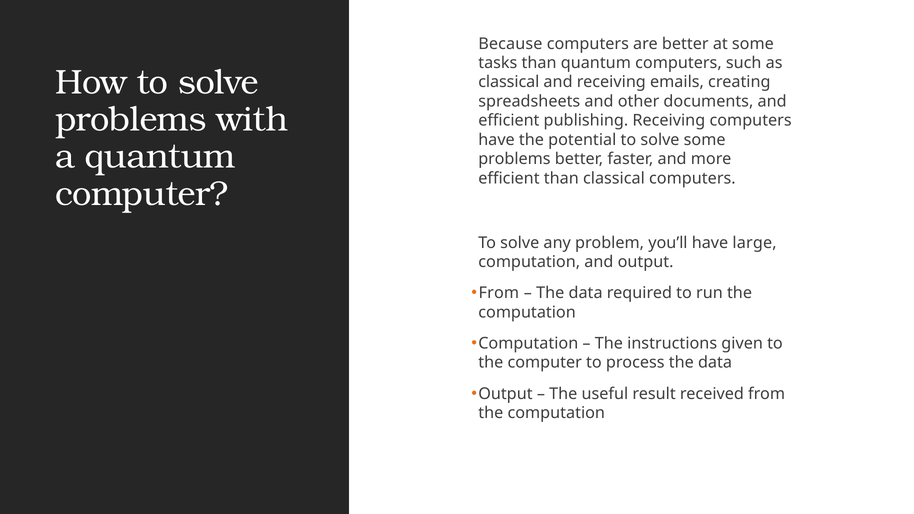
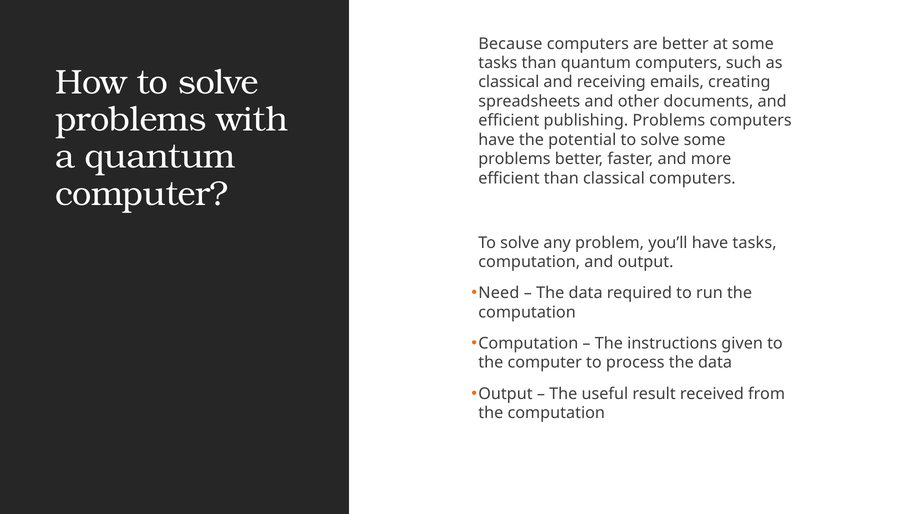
publishing Receiving: Receiving -> Problems
have large: large -> tasks
From at (499, 293): From -> Need
